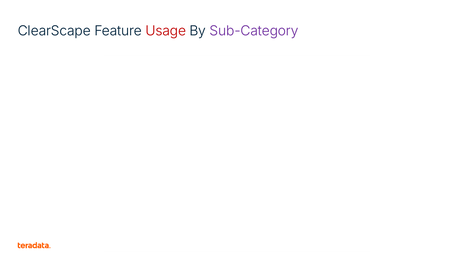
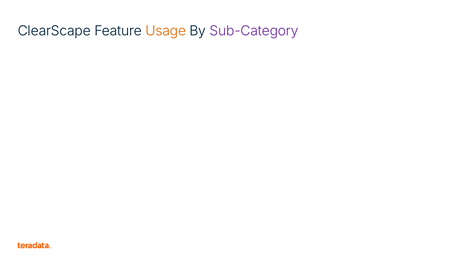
Usage colour: red -> orange
